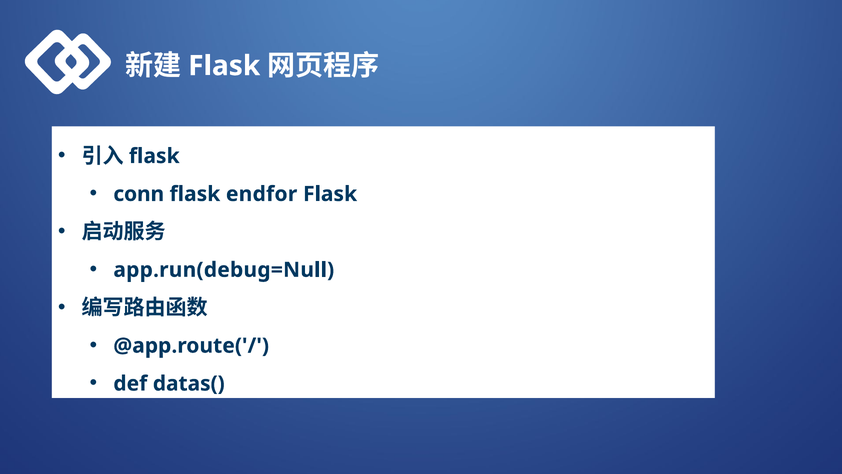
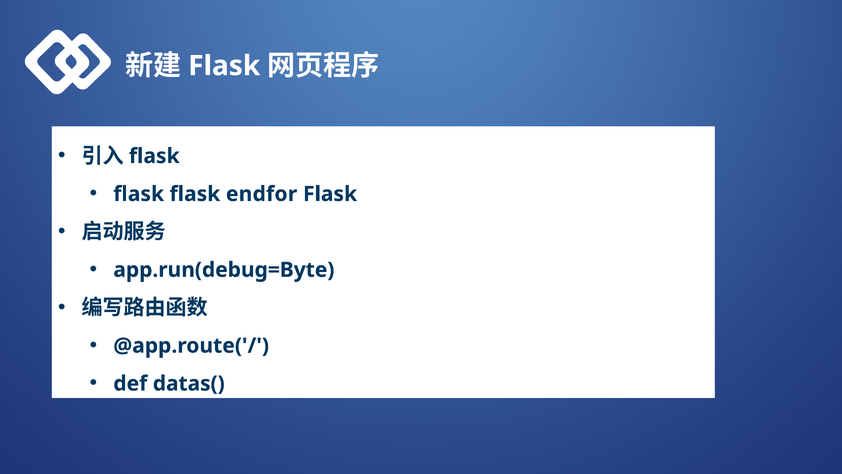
conn at (139, 194): conn -> flask
app.run(debug=Null: app.run(debug=Null -> app.run(debug=Byte
